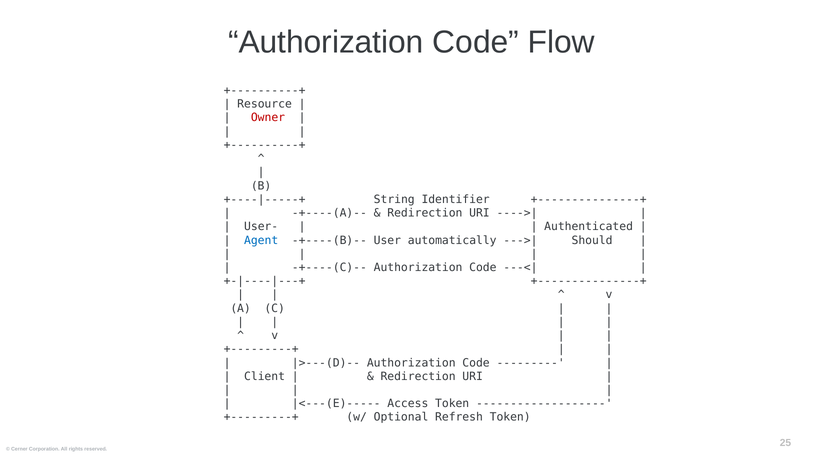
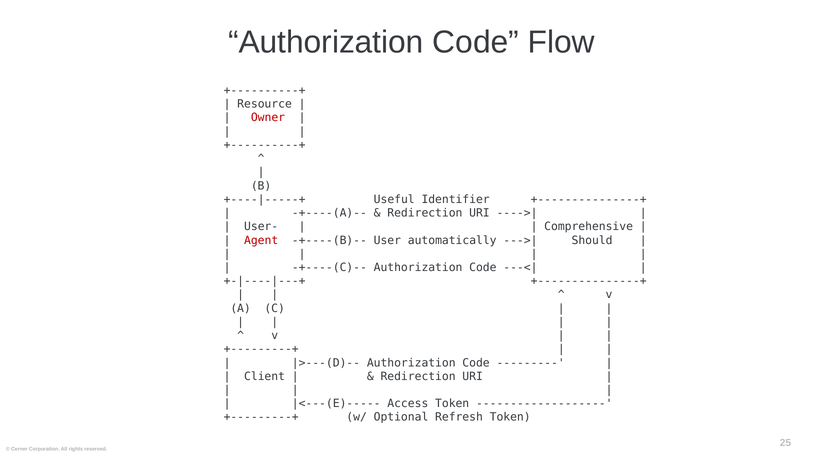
String: String -> Useful
Authenticated: Authenticated -> Comprehensive
Agent colour: blue -> red
